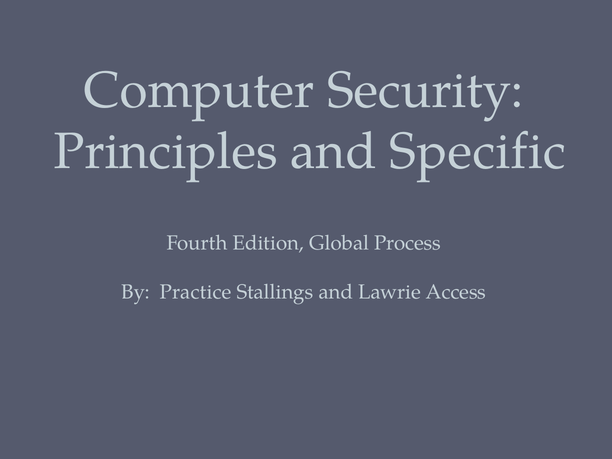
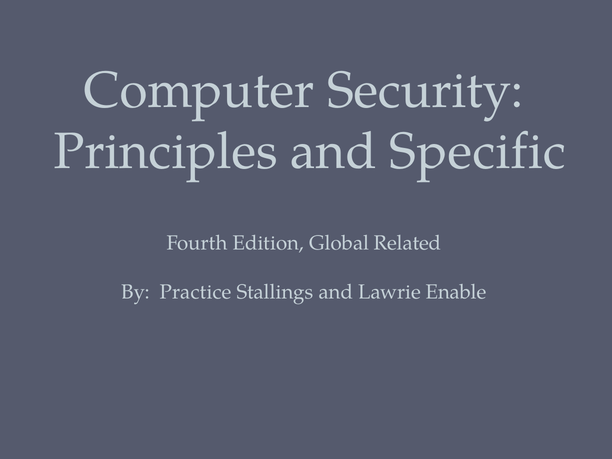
Process: Process -> Related
Access: Access -> Enable
